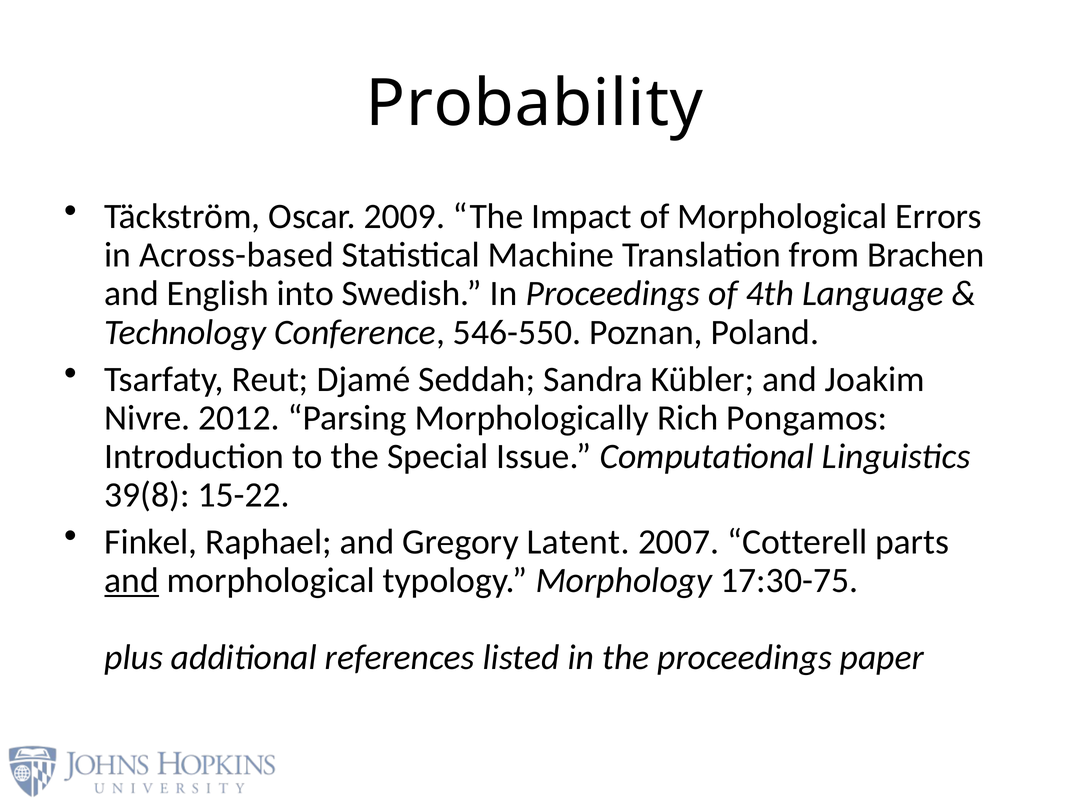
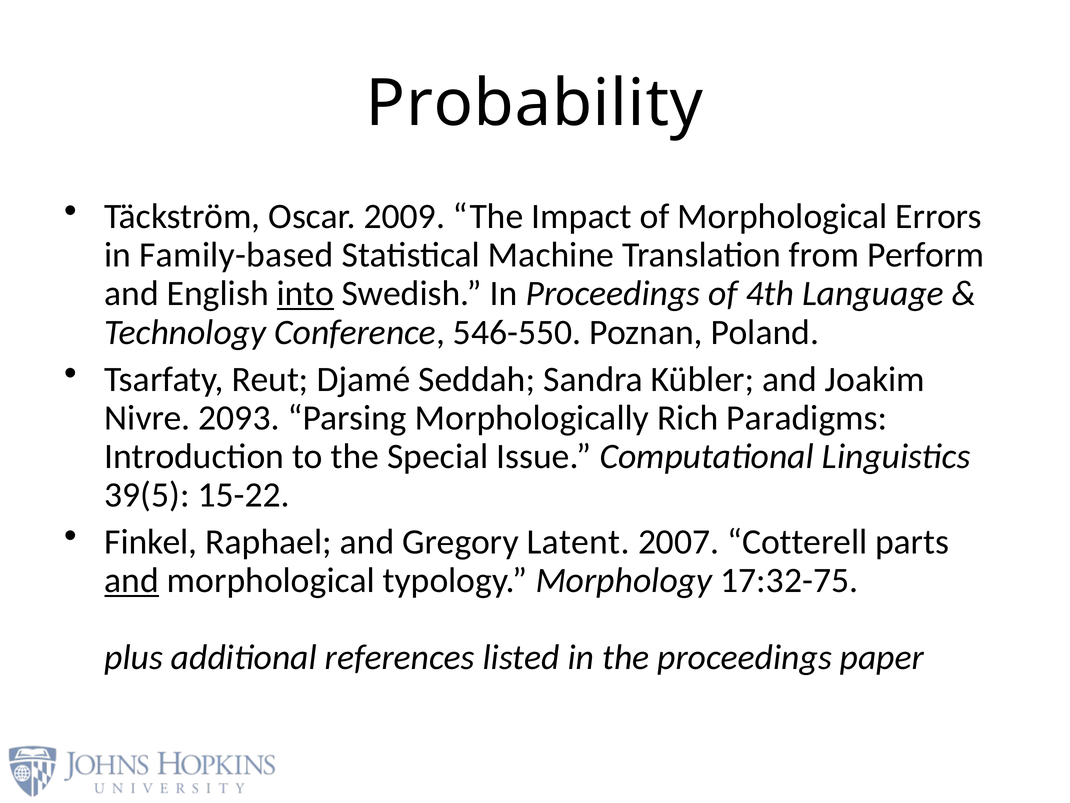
Across-based: Across-based -> Family-based
Brachen: Brachen -> Perform
into underline: none -> present
2012: 2012 -> 2093
Pongamos: Pongamos -> Paradigms
39(8: 39(8 -> 39(5
17:30-75: 17:30-75 -> 17:32-75
